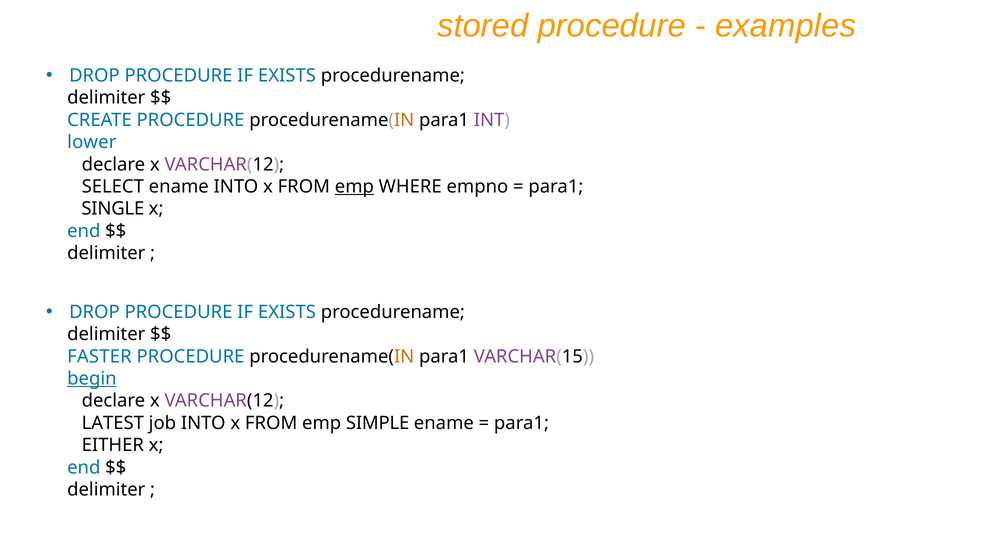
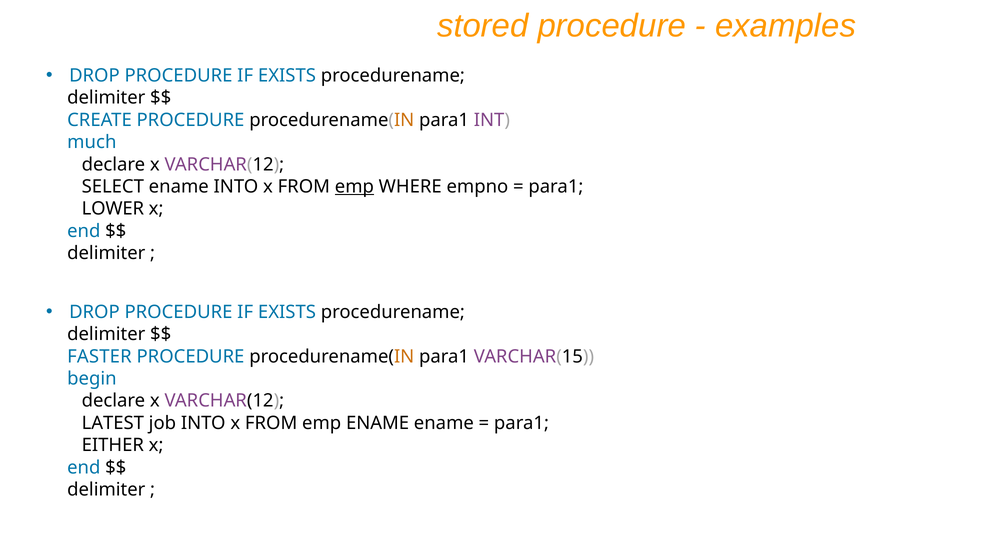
lower: lower -> much
SINGLE: SINGLE -> LOWER
begin underline: present -> none
emp SIMPLE: SIMPLE -> ENAME
